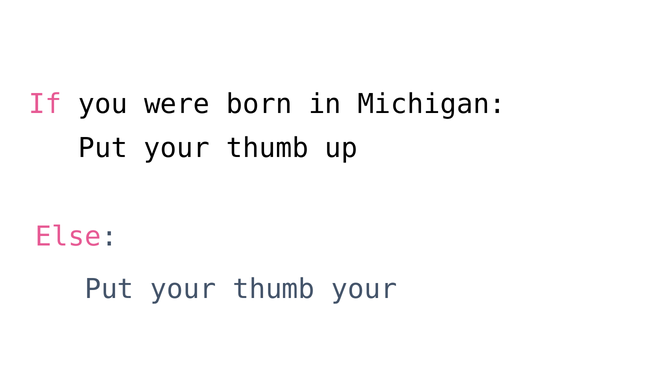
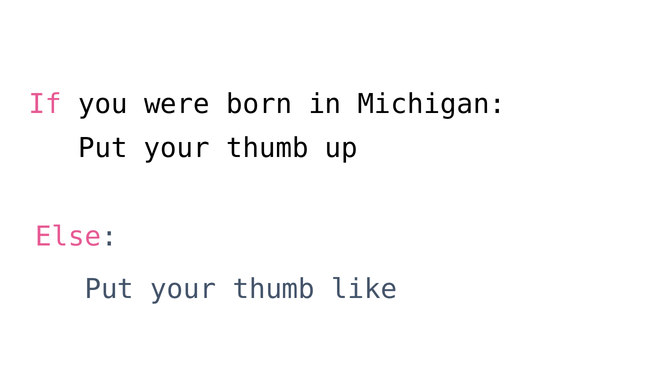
thumb your: your -> like
